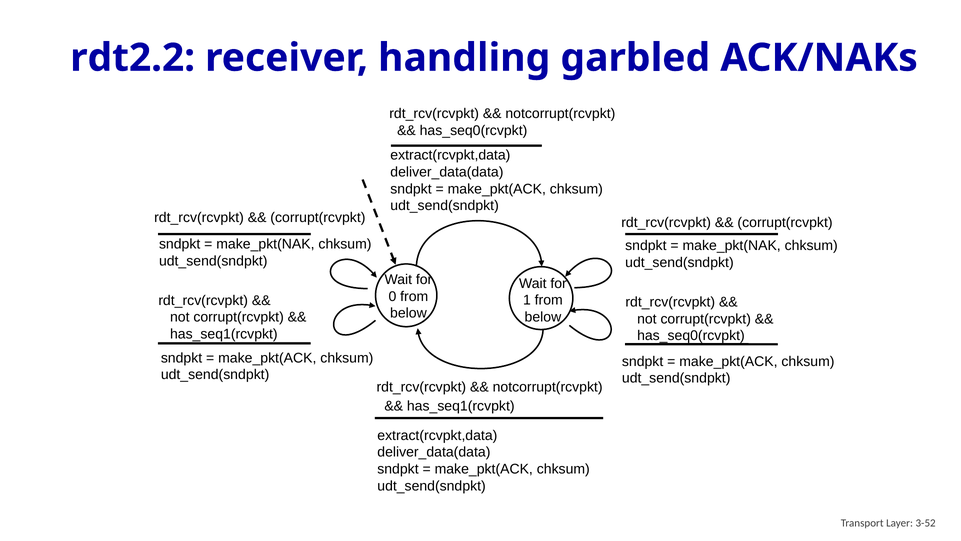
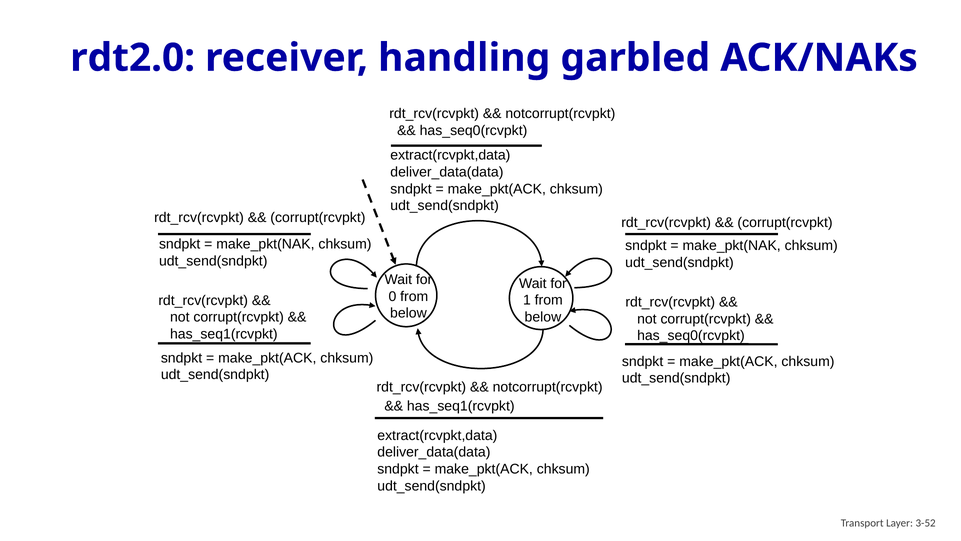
rdt2.2: rdt2.2 -> rdt2.0
